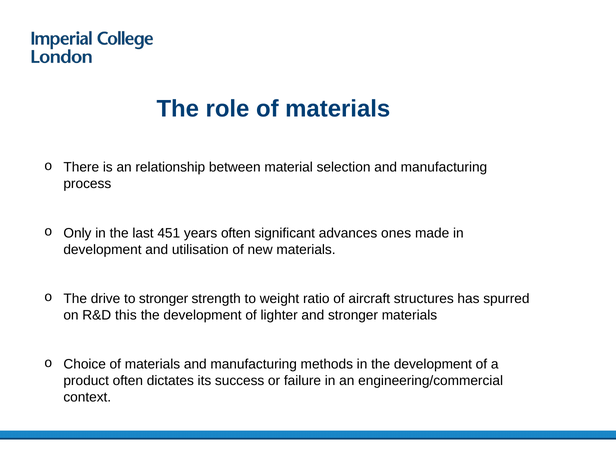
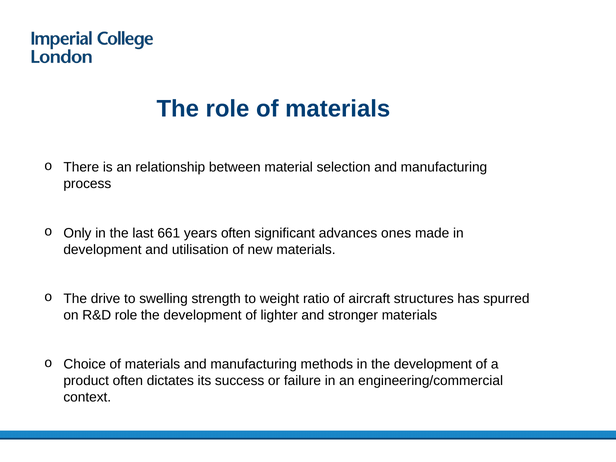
451: 451 -> 661
to stronger: stronger -> swelling
R&D this: this -> role
